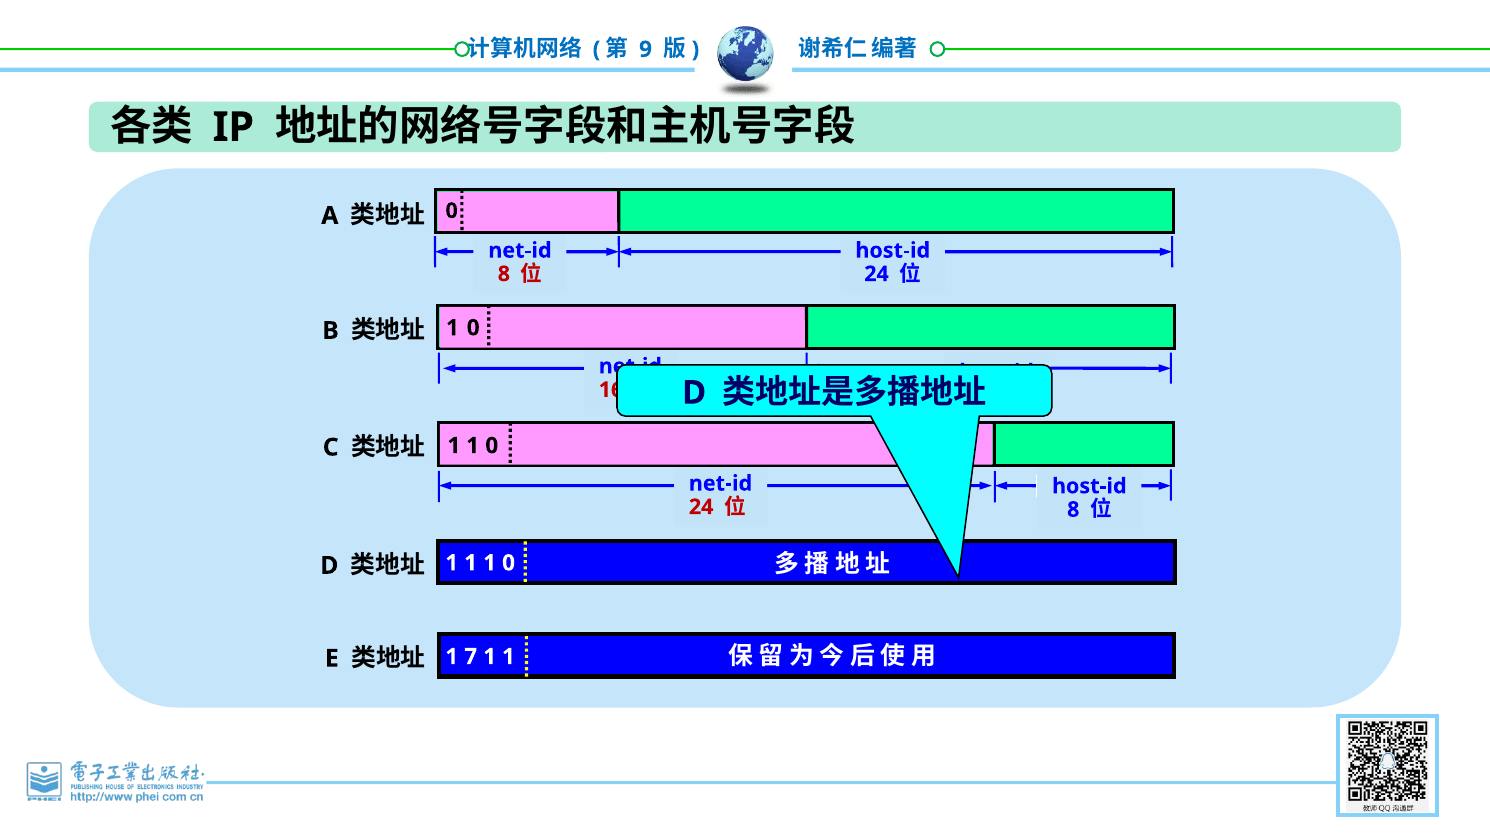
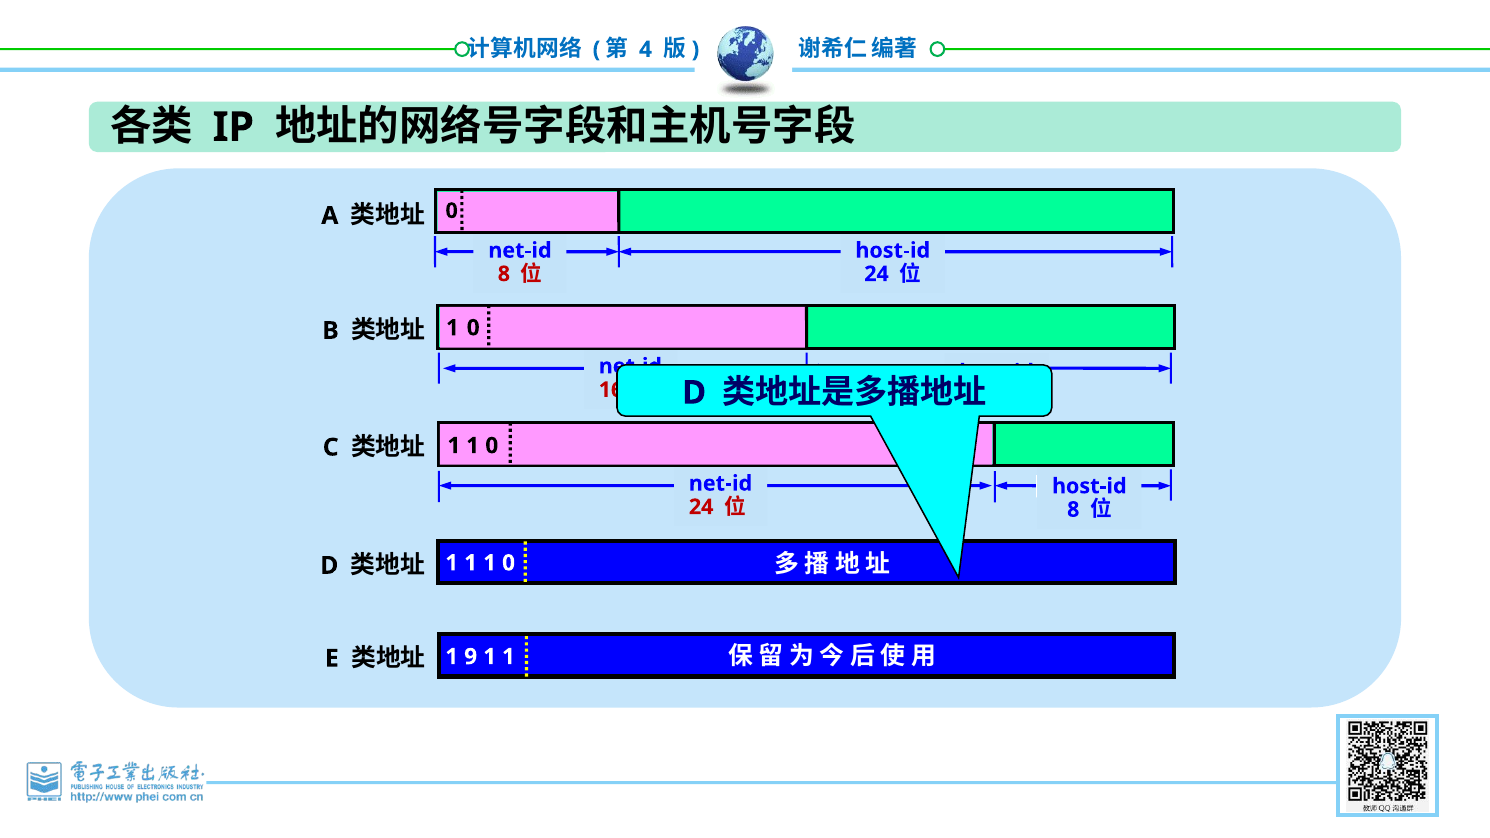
9: 9 -> 4
7: 7 -> 9
